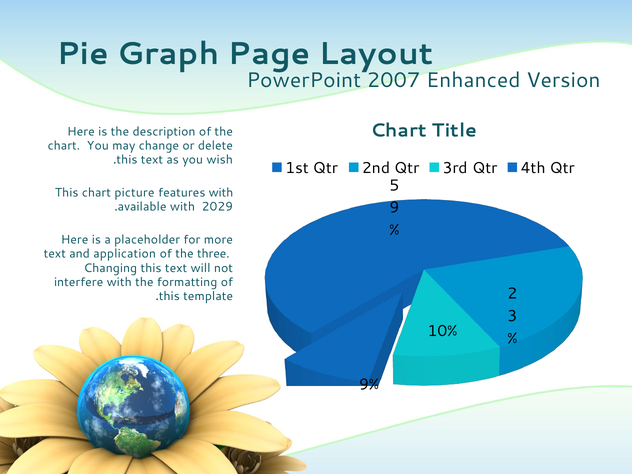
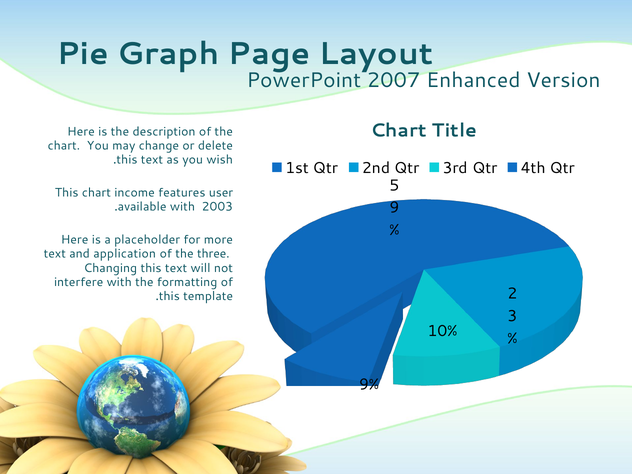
picture: picture -> income
features with: with -> user
2029: 2029 -> 2003
